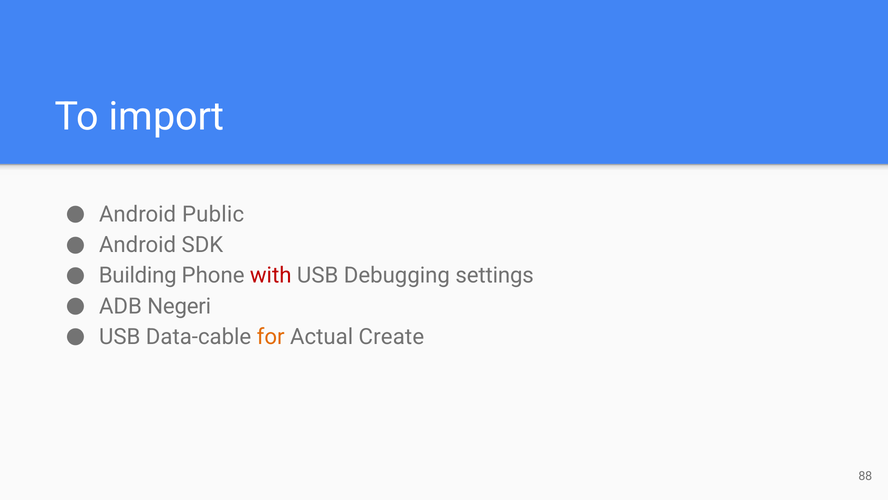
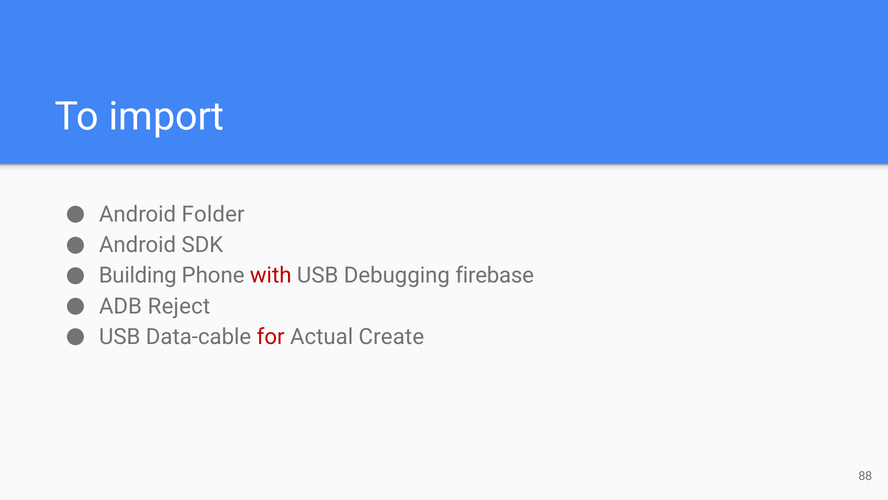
Public: Public -> Folder
settings: settings -> firebase
Negeri: Negeri -> Reject
for colour: orange -> red
